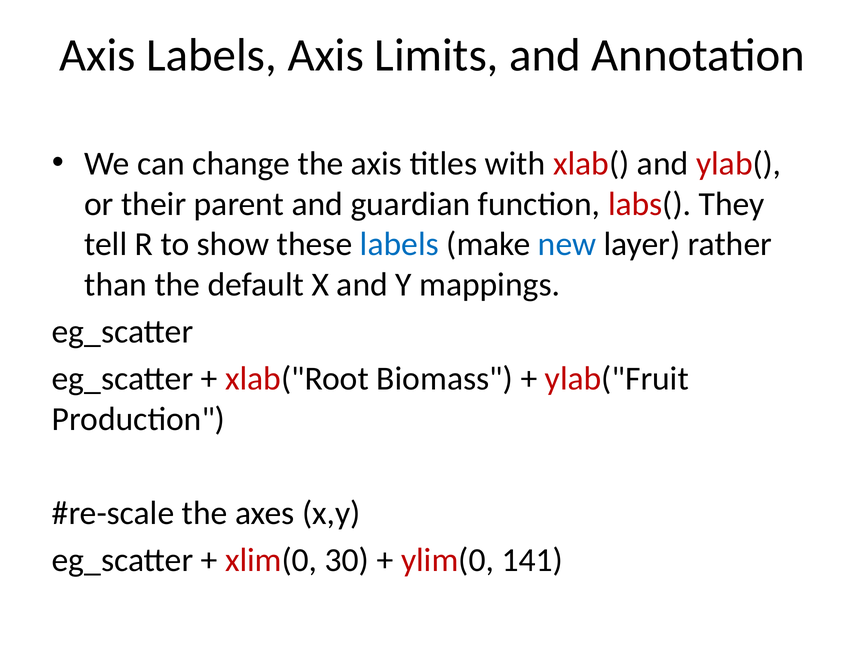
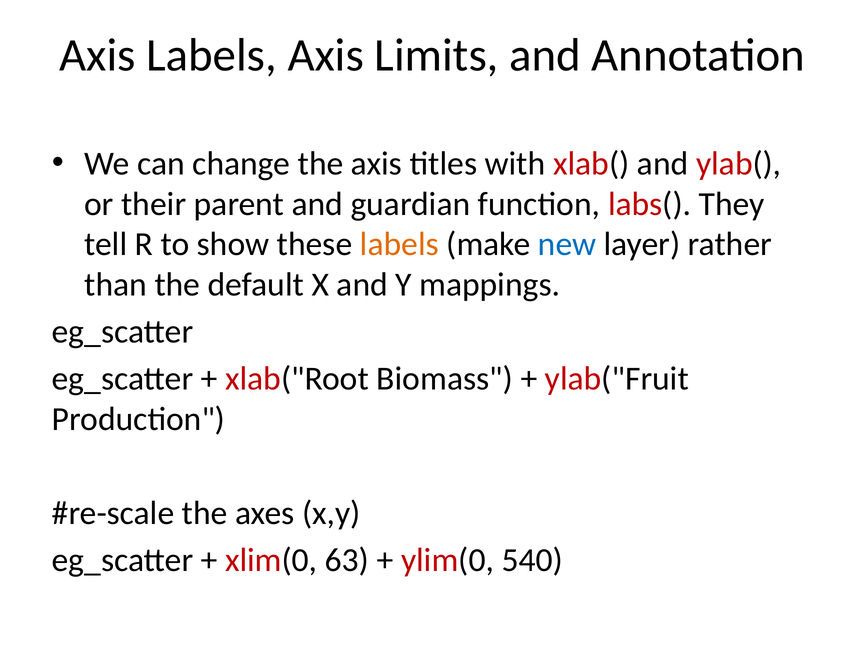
labels at (399, 245) colour: blue -> orange
30: 30 -> 63
141: 141 -> 540
